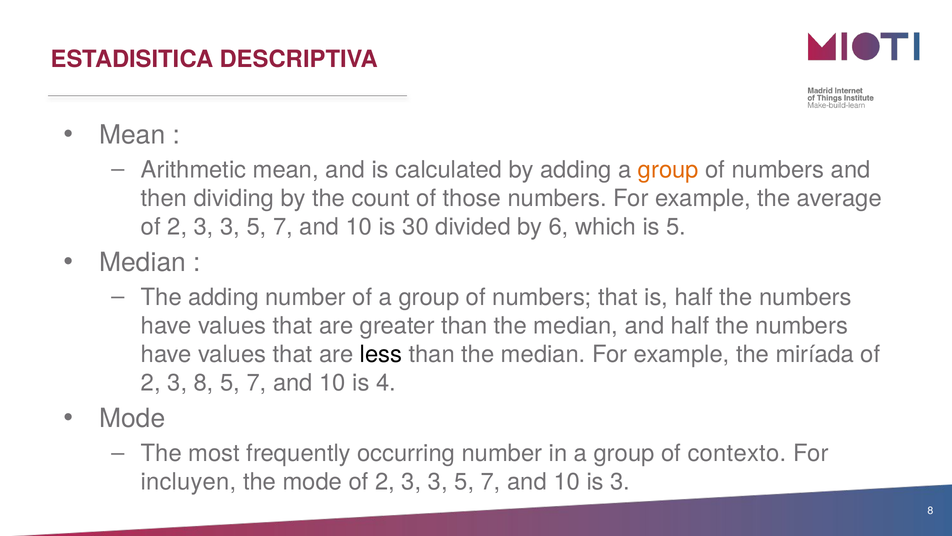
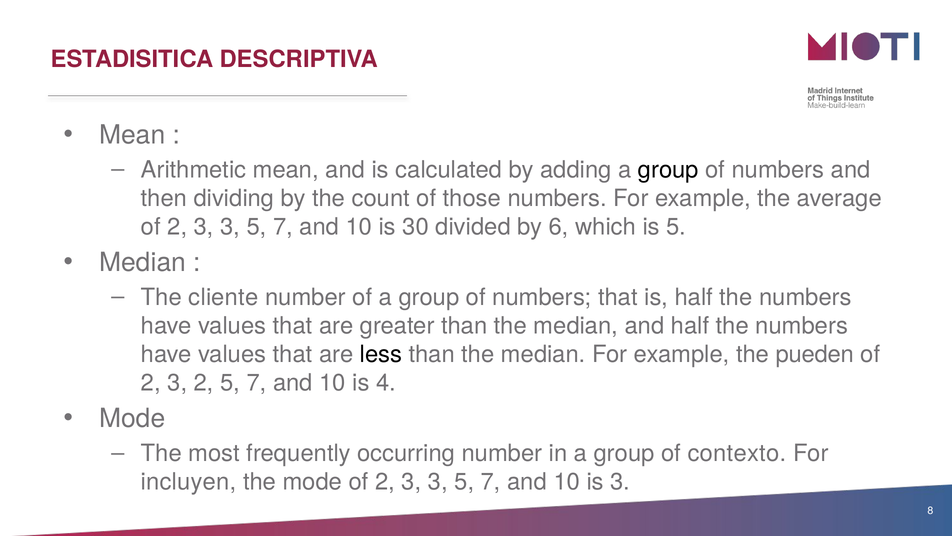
group at (668, 170) colour: orange -> black
The adding: adding -> cliente
miríada: miríada -> pueden
3 8: 8 -> 2
